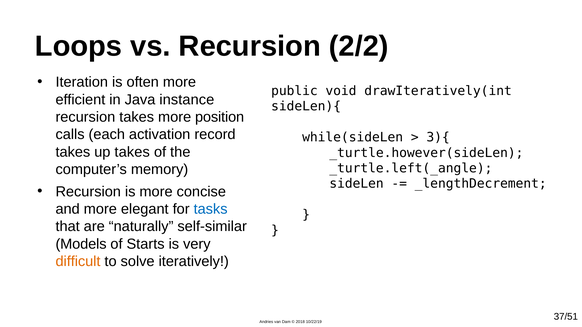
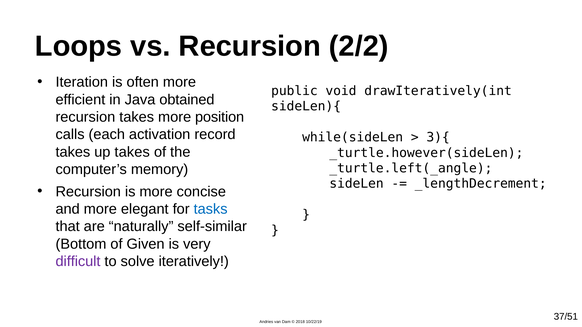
instance: instance -> obtained
Models: Models -> Bottom
Starts: Starts -> Given
difficult colour: orange -> purple
